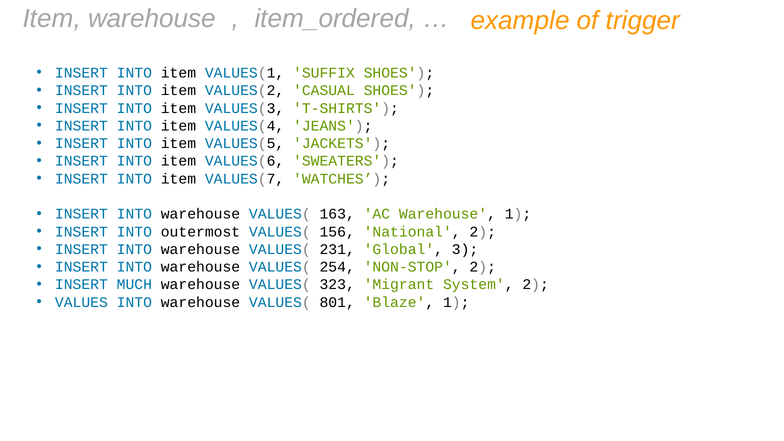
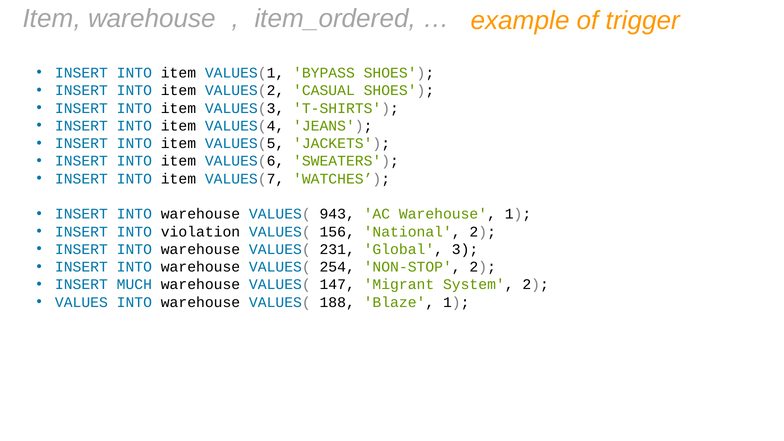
SUFFIX: SUFFIX -> BYPASS
163: 163 -> 943
outermost: outermost -> violation
323: 323 -> 147
801: 801 -> 188
